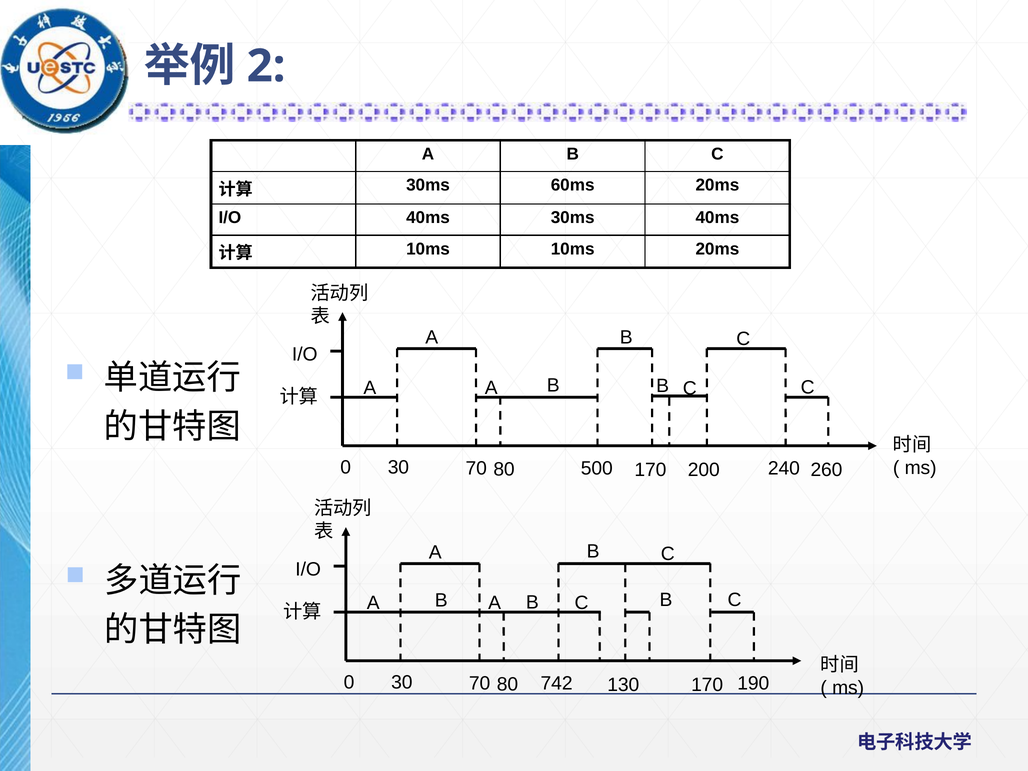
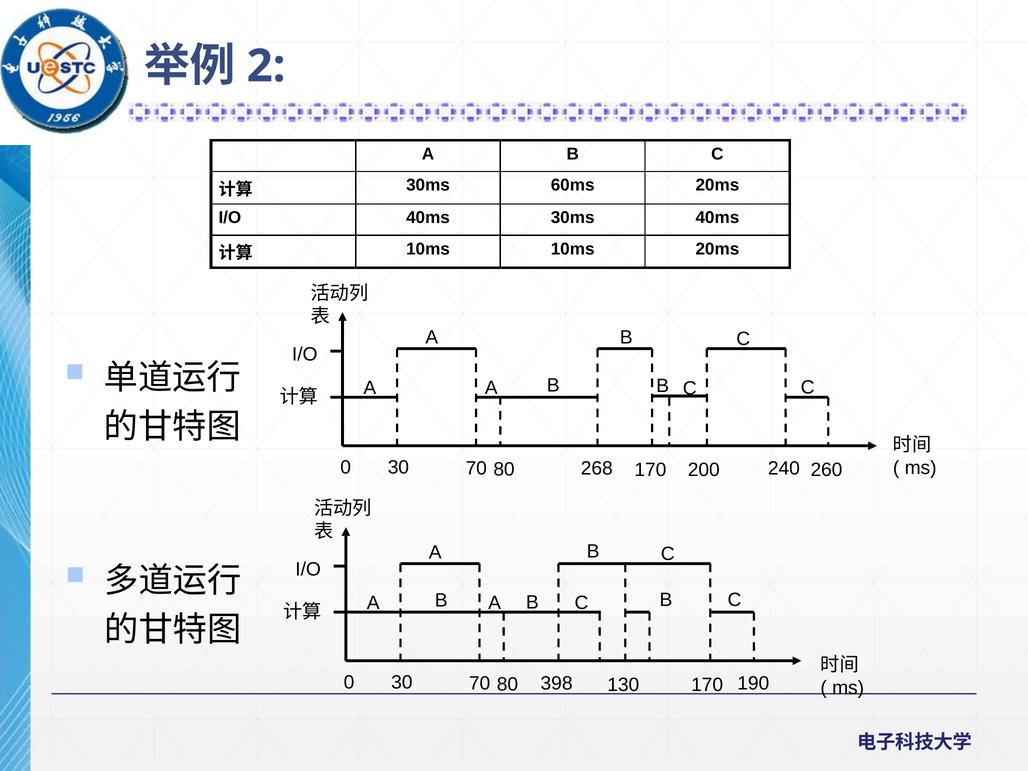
500: 500 -> 268
742: 742 -> 398
